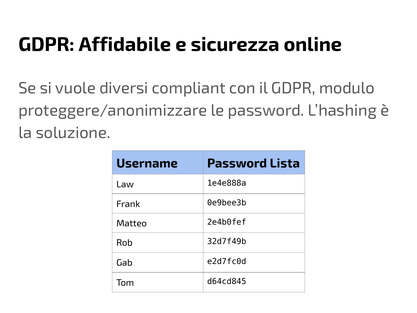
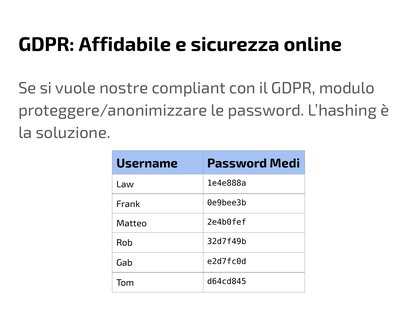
diversi: diversi -> nostre
Lista: Lista -> Medi
